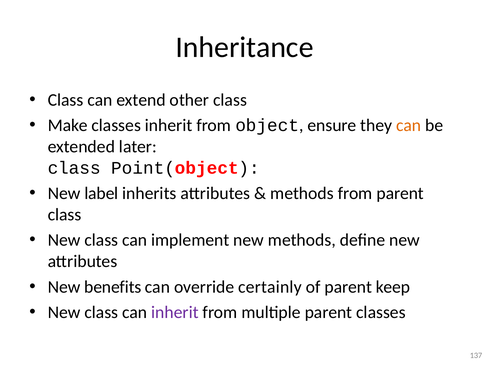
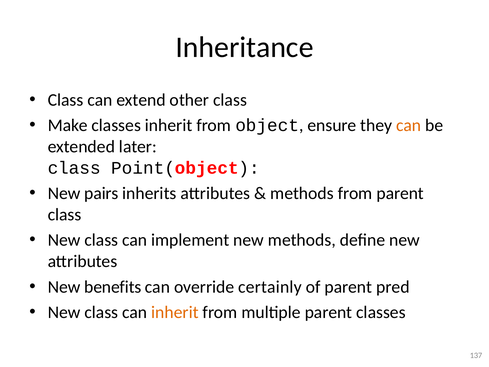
label: label -> pairs
keep: keep -> pred
inherit at (175, 312) colour: purple -> orange
